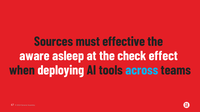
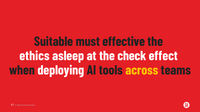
Sources: Sources -> Suitable
aware: aware -> ethics
across colour: light blue -> yellow
